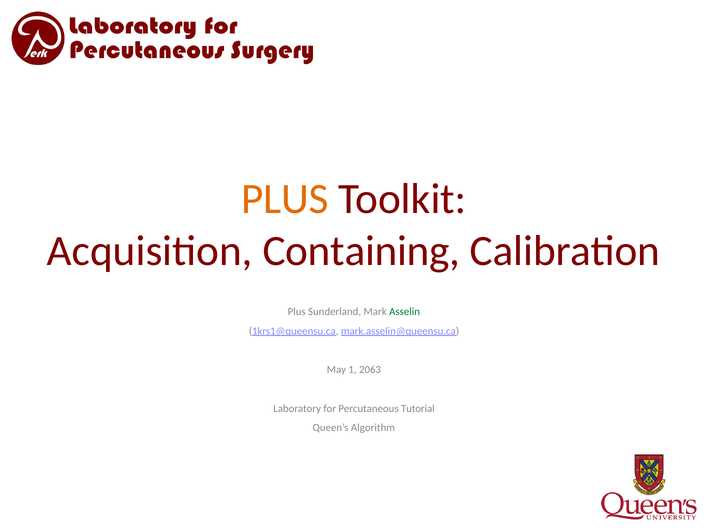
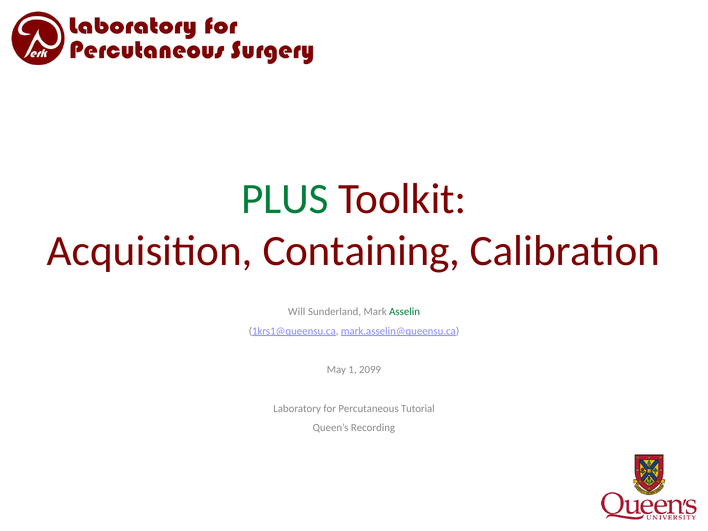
PLUS at (285, 199) colour: orange -> green
Plus at (297, 312): Plus -> Will
2063: 2063 -> 2099
Algorithm: Algorithm -> Recording
